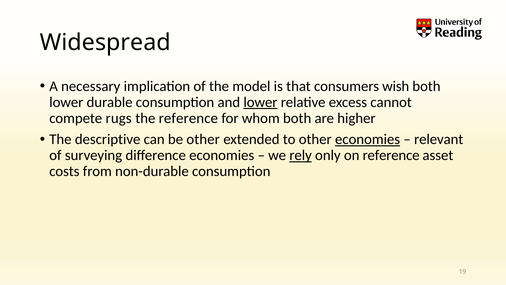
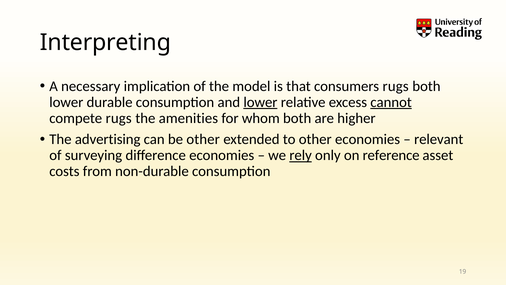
Widespread: Widespread -> Interpreting
consumers wish: wish -> rugs
cannot underline: none -> present
the reference: reference -> amenities
descriptive: descriptive -> advertising
economies at (368, 139) underline: present -> none
